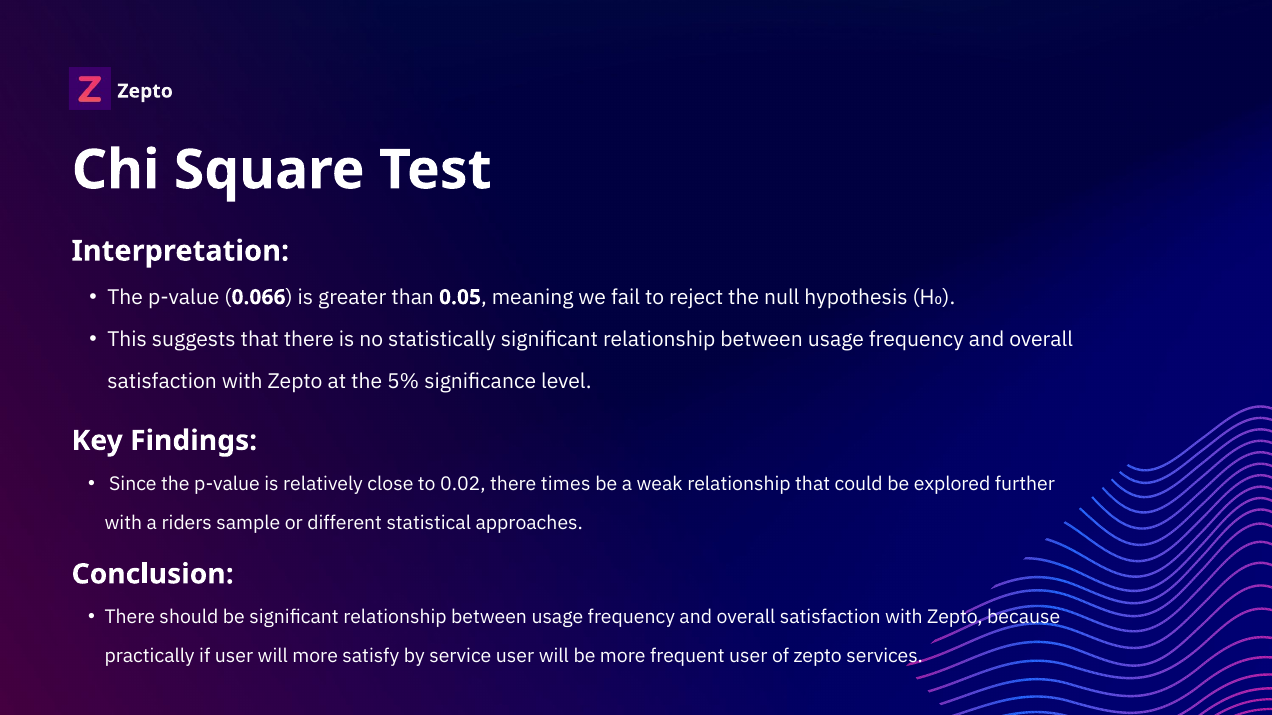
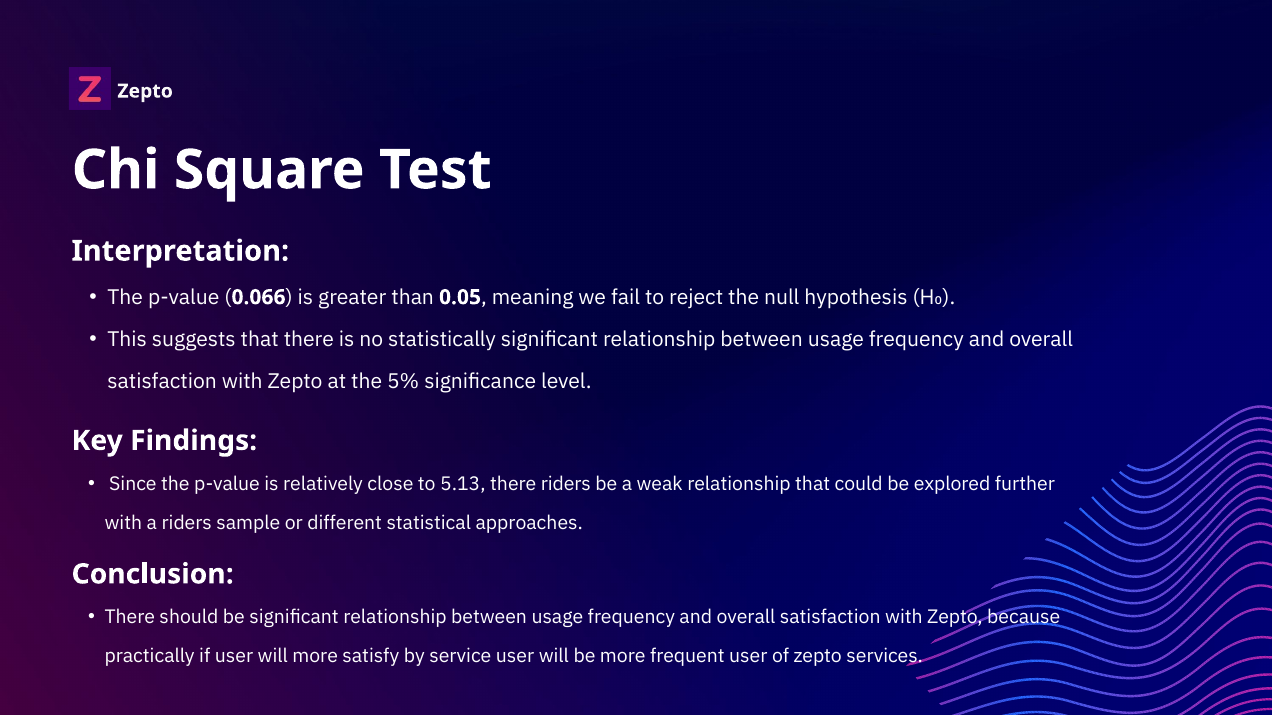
0.02: 0.02 -> 5.13
there times: times -> riders
